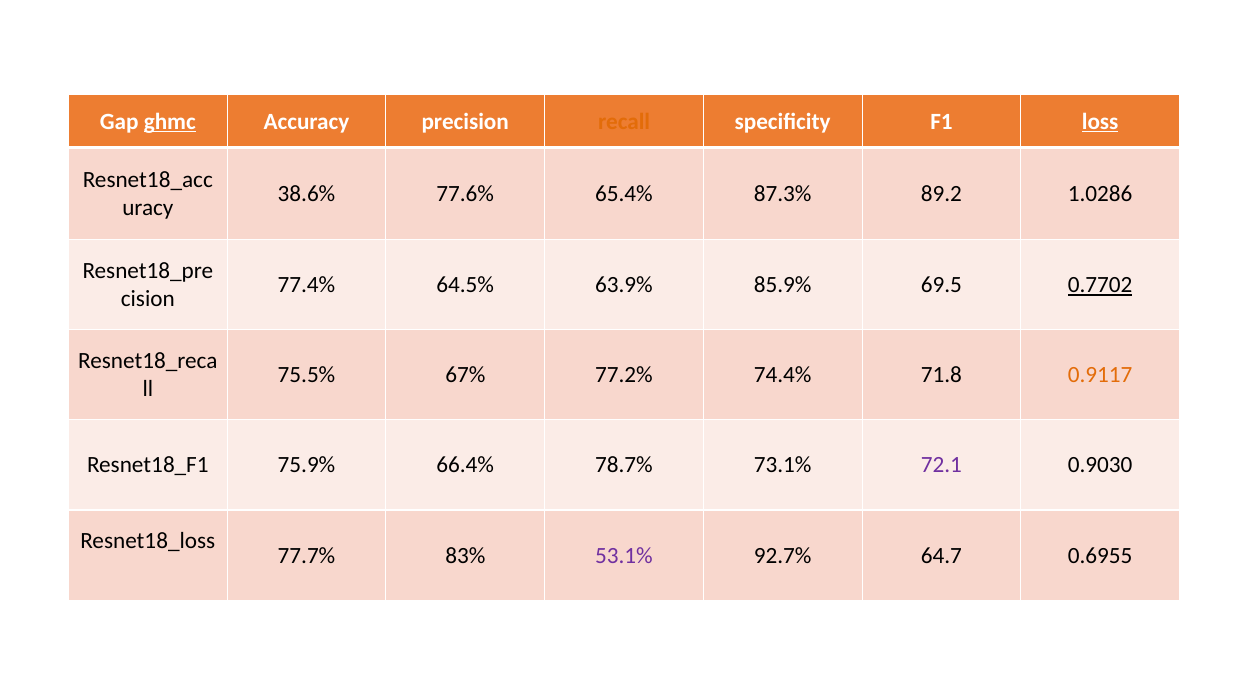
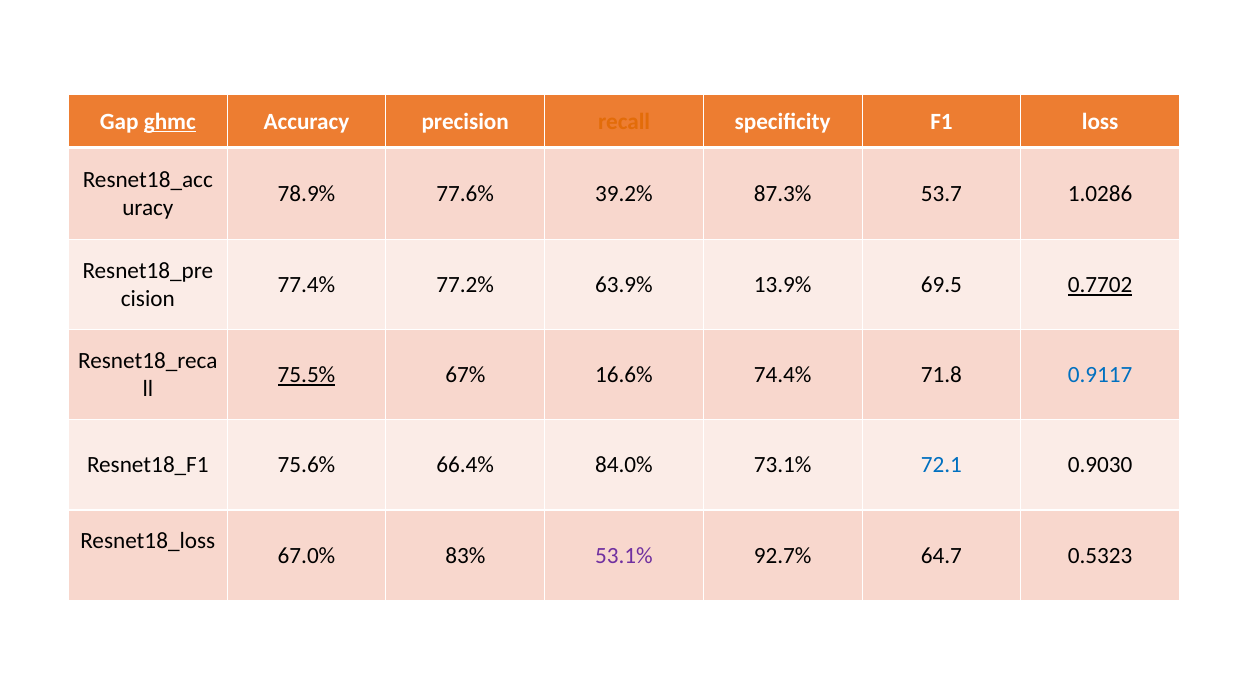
loss underline: present -> none
38.6%: 38.6% -> 78.9%
65.4%: 65.4% -> 39.2%
89.2: 89.2 -> 53.7
64.5%: 64.5% -> 77.2%
85.9%: 85.9% -> 13.9%
75.5% underline: none -> present
77.2%: 77.2% -> 16.6%
0.9117 colour: orange -> blue
75.9%: 75.9% -> 75.6%
78.7%: 78.7% -> 84.0%
72.1 colour: purple -> blue
77.7%: 77.7% -> 67.0%
0.6955: 0.6955 -> 0.5323
